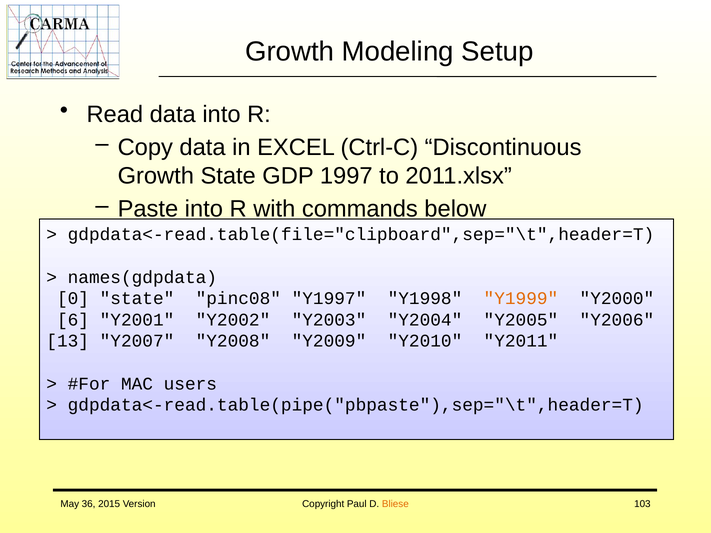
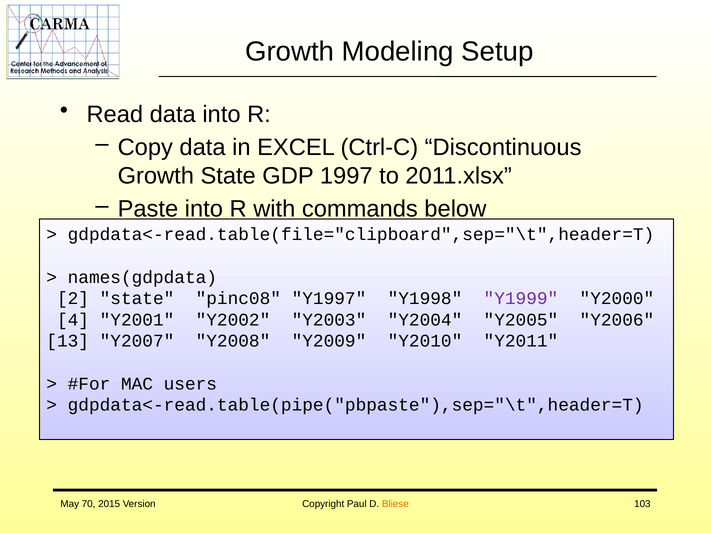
0: 0 -> 2
Y1999 colour: orange -> purple
6: 6 -> 4
36: 36 -> 70
